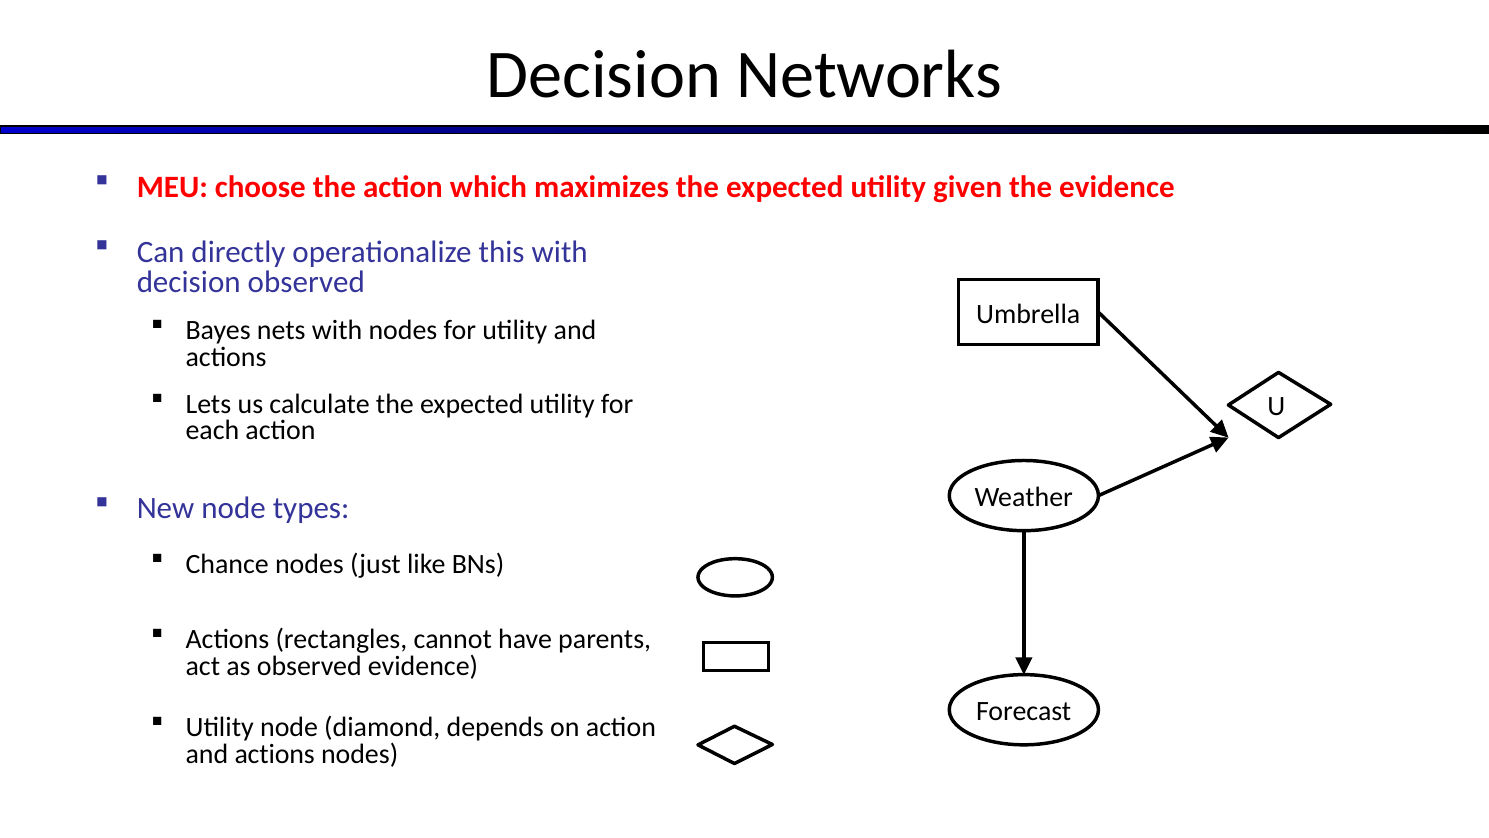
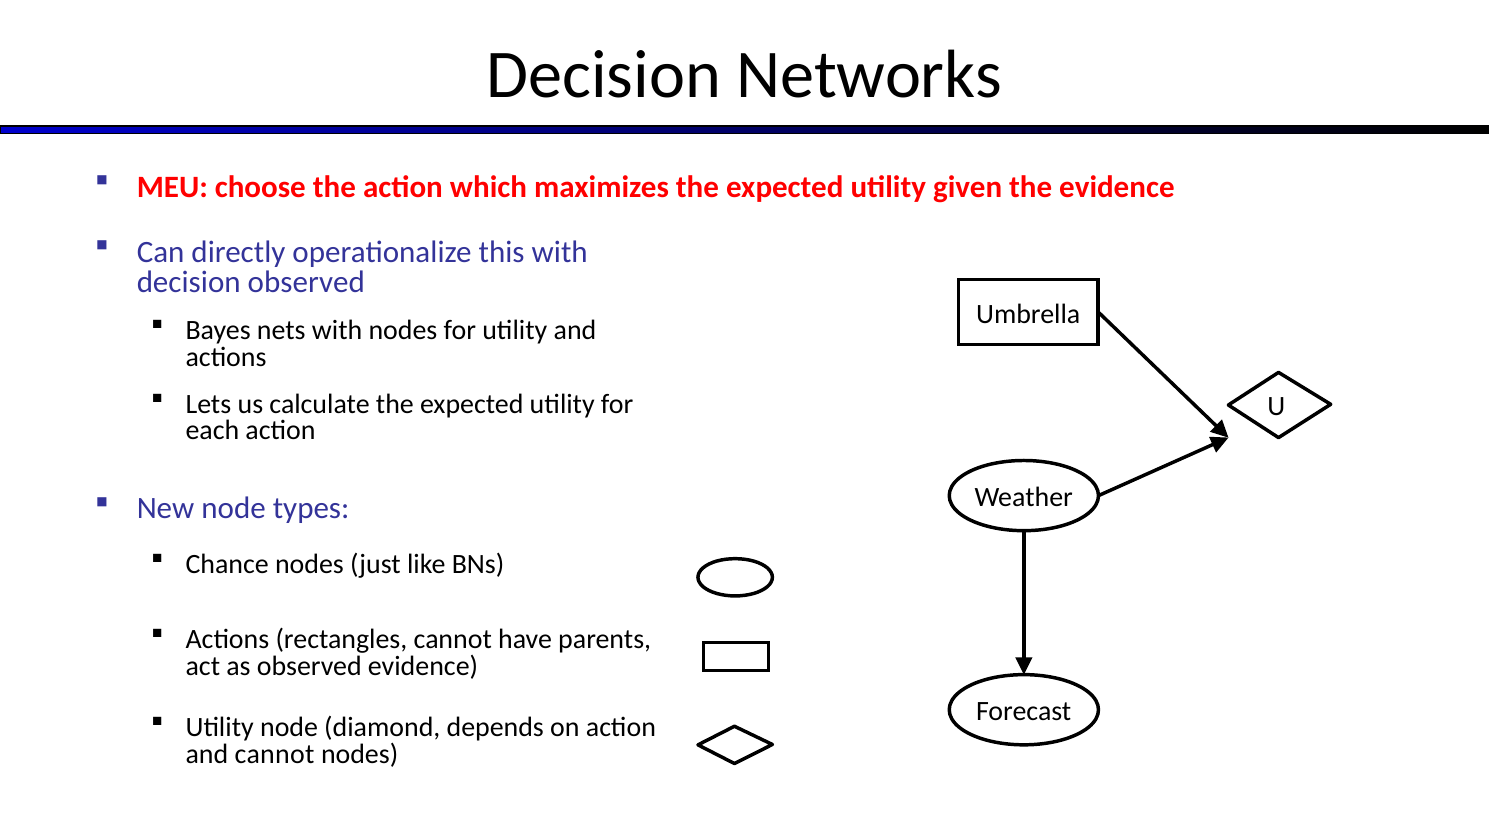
actions at (275, 754): actions -> cannot
